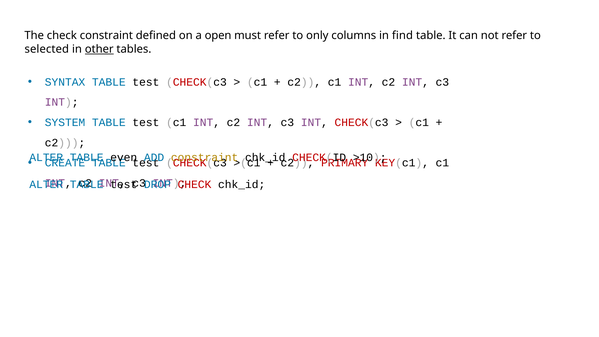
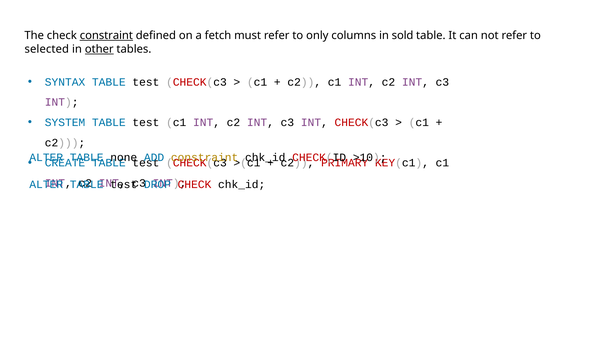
constraint at (106, 36) underline: none -> present
open: open -> fetch
find: find -> sold
even: even -> none
